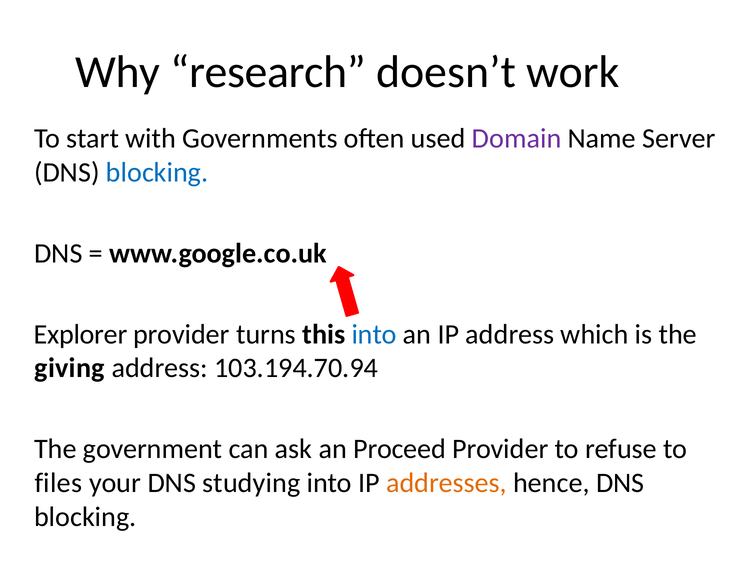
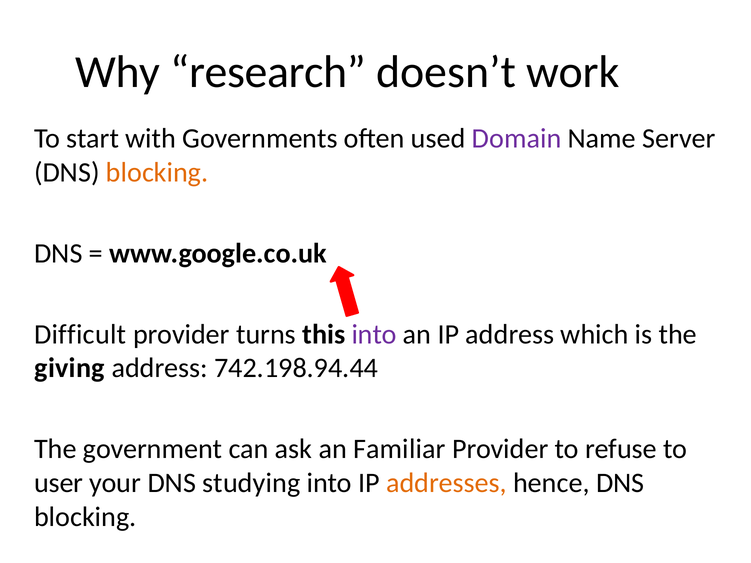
blocking at (157, 172) colour: blue -> orange
Explorer: Explorer -> Difficult
into at (374, 335) colour: blue -> purple
103.194.70.94: 103.194.70.94 -> 742.198.94.44
Proceed: Proceed -> Familiar
files: files -> user
